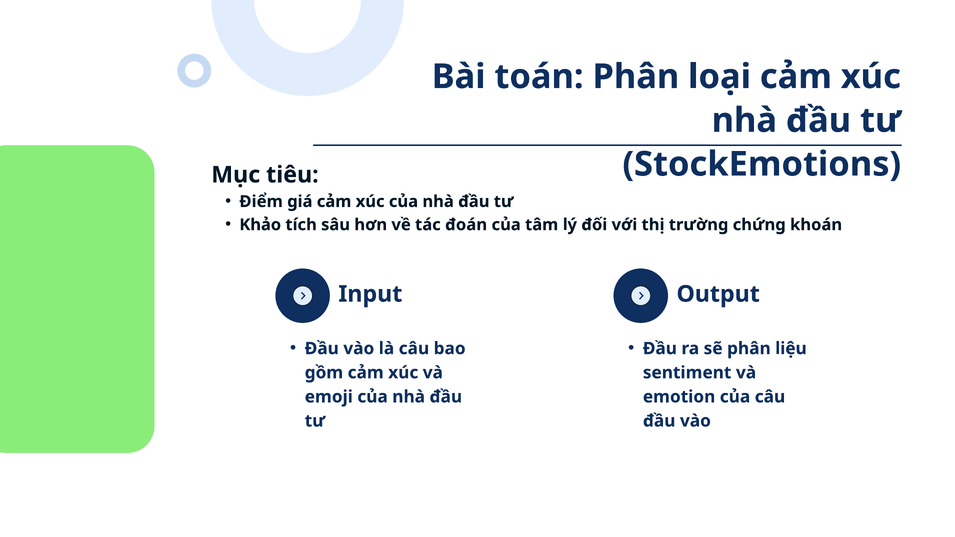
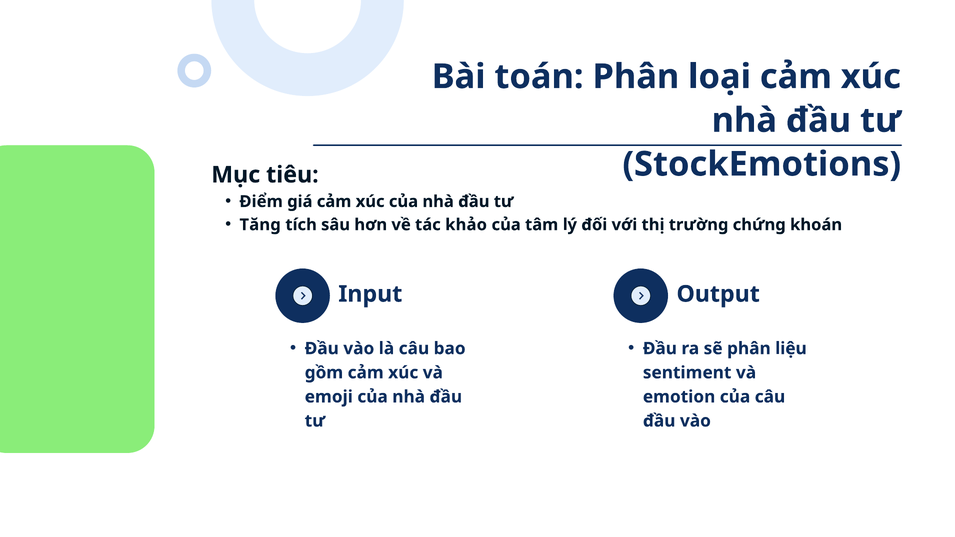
Khảo: Khảo -> Tăng
đoán: đoán -> khảo
